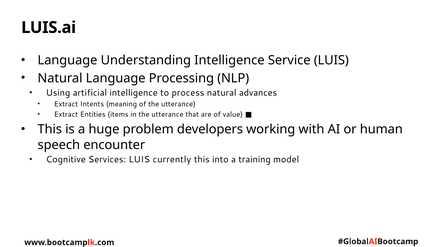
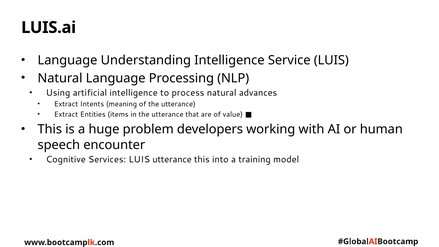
LUIS currently: currently -> utterance
